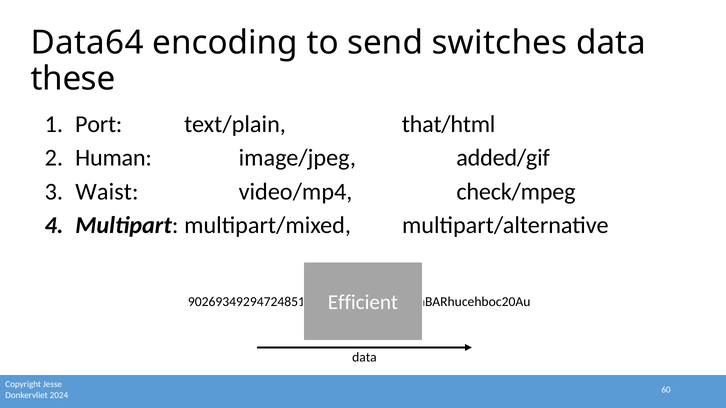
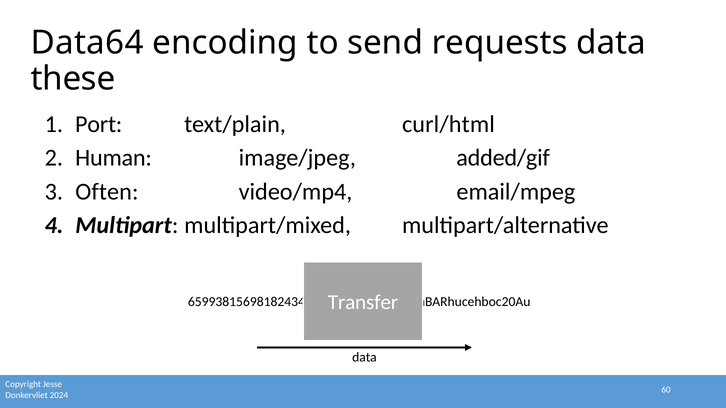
switches: switches -> requests
that/html: that/html -> curl/html
Waist: Waist -> Often
check/mpeg: check/mpeg -> email/mpeg
Efficient: Efficient -> Transfer
90269349294724851: 90269349294724851 -> 65993815698182434
